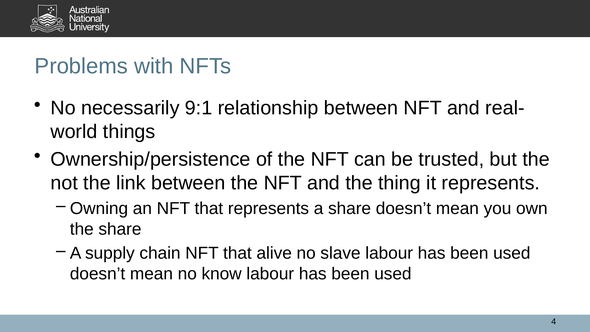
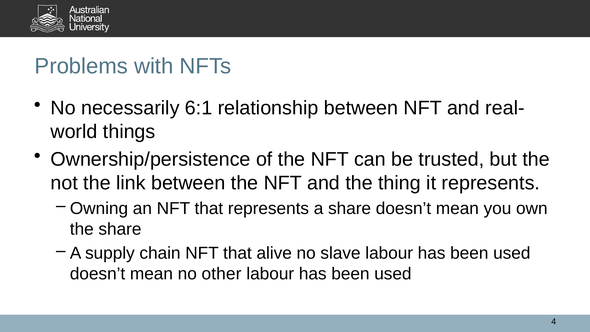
9:1: 9:1 -> 6:1
know: know -> other
